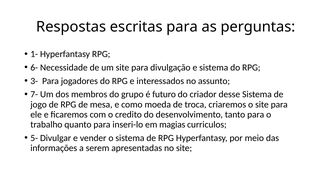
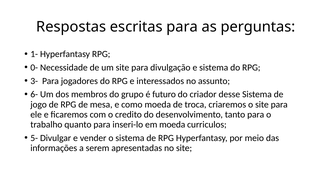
6-: 6- -> 0-
7-: 7- -> 6-
em magias: magias -> moeda
